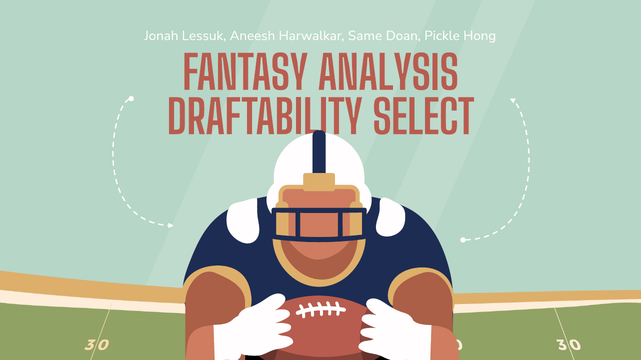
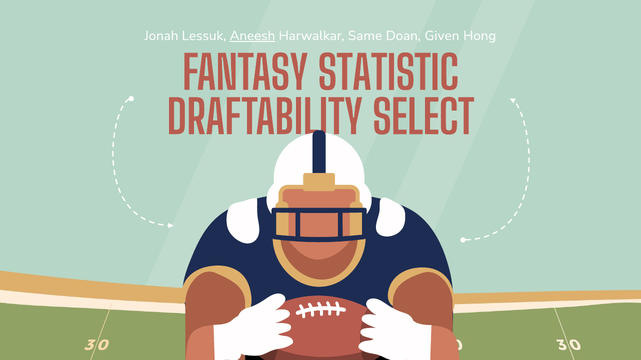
Aneesh underline: none -> present
Pickle: Pickle -> Given
ANALYSIS: ANALYSIS -> STATISTIC
